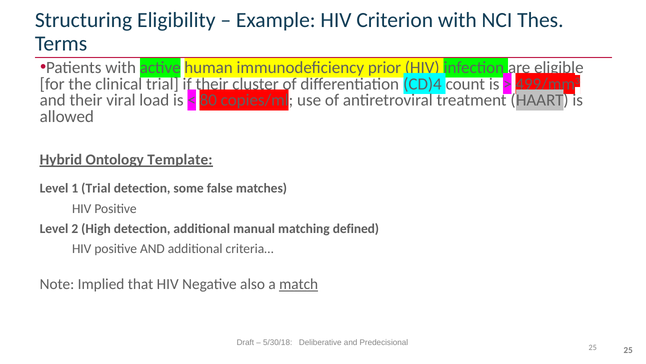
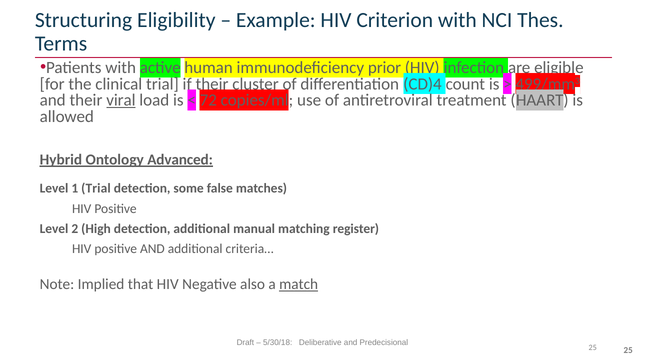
viral underline: none -> present
80: 80 -> 72
Template: Template -> Advanced
defined: defined -> register
